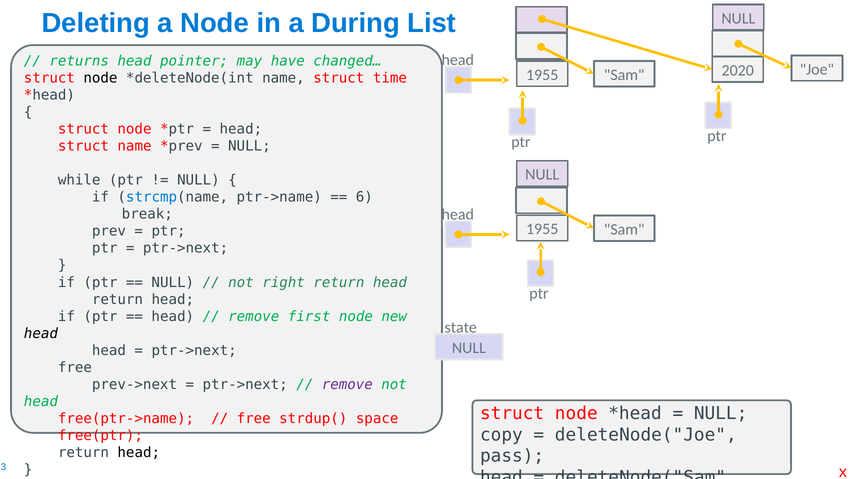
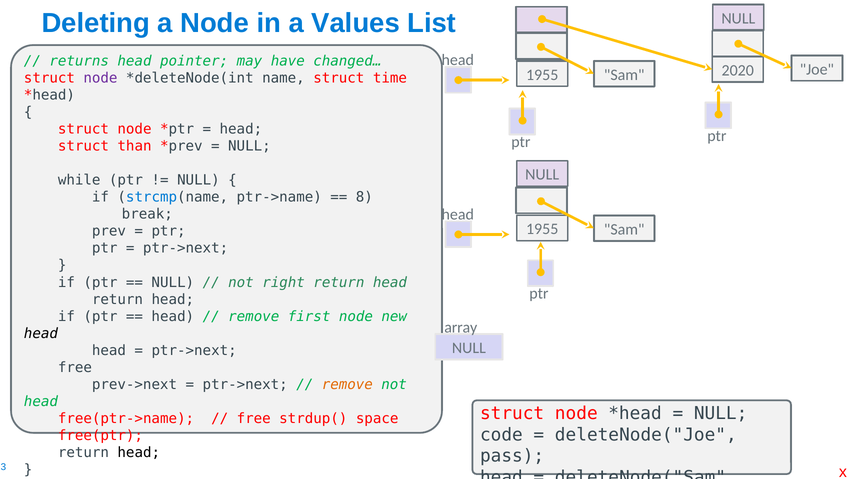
During: During -> Values
node at (100, 78) colour: black -> purple
struct name: name -> than
6: 6 -> 8
state: state -> array
remove at (347, 384) colour: purple -> orange
copy: copy -> code
